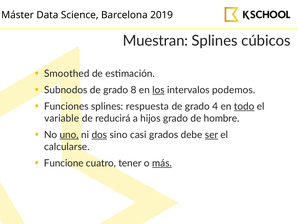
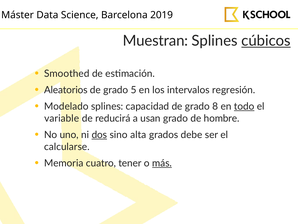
cúbicos underline: none -> present
Subnodos: Subnodos -> Aleatorios
8: 8 -> 5
los underline: present -> none
podemos: podemos -> regresión
Funciones: Funciones -> Modelado
respuesta: respuesta -> capacidad
4: 4 -> 8
hijos: hijos -> usan
uno underline: present -> none
casi: casi -> alta
ser underline: present -> none
Funcione: Funcione -> Memoria
